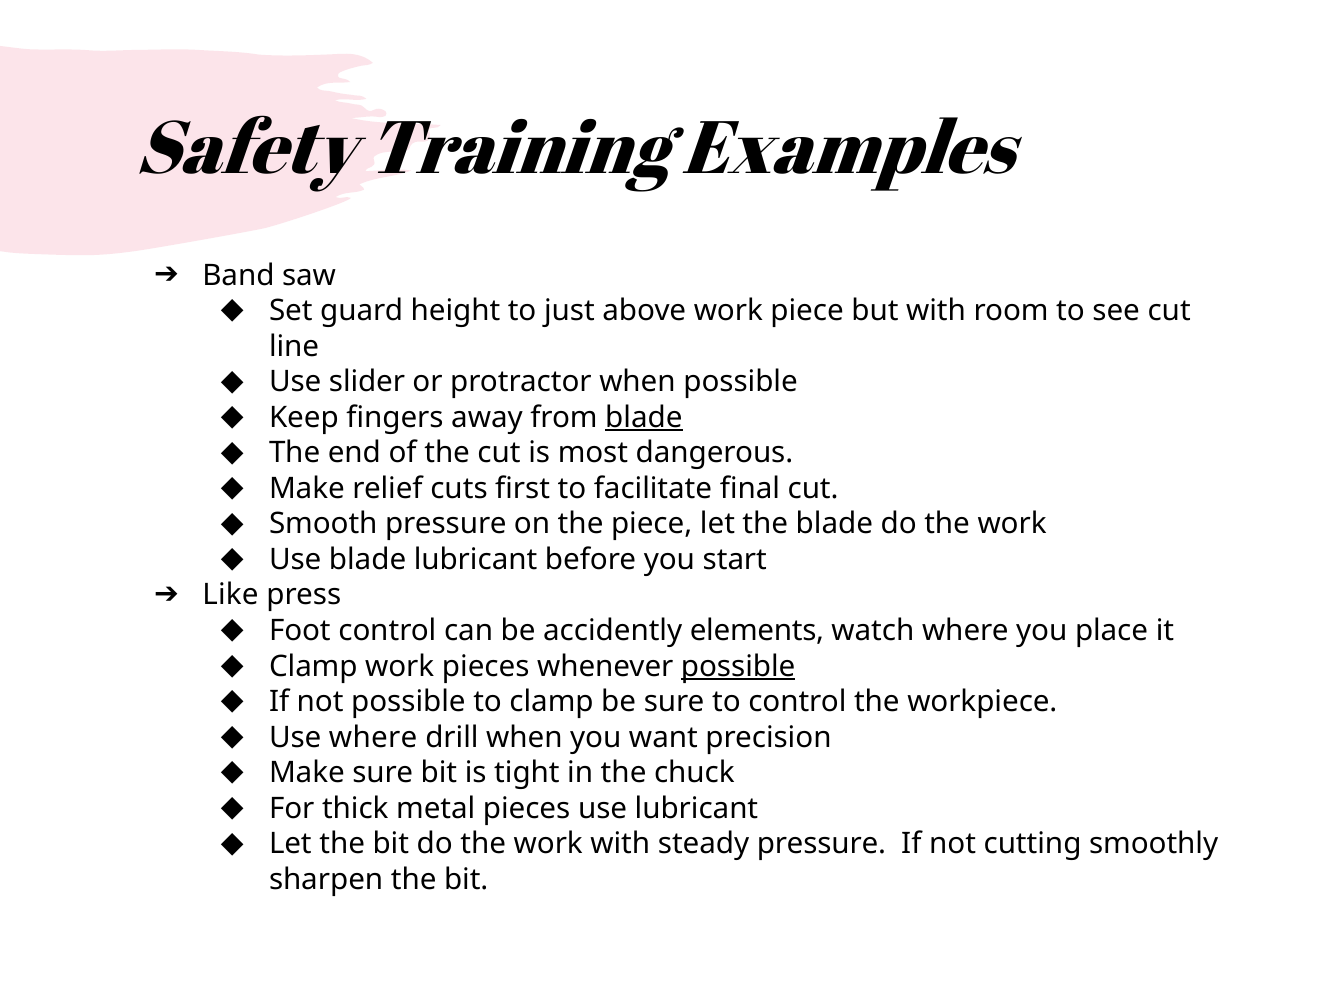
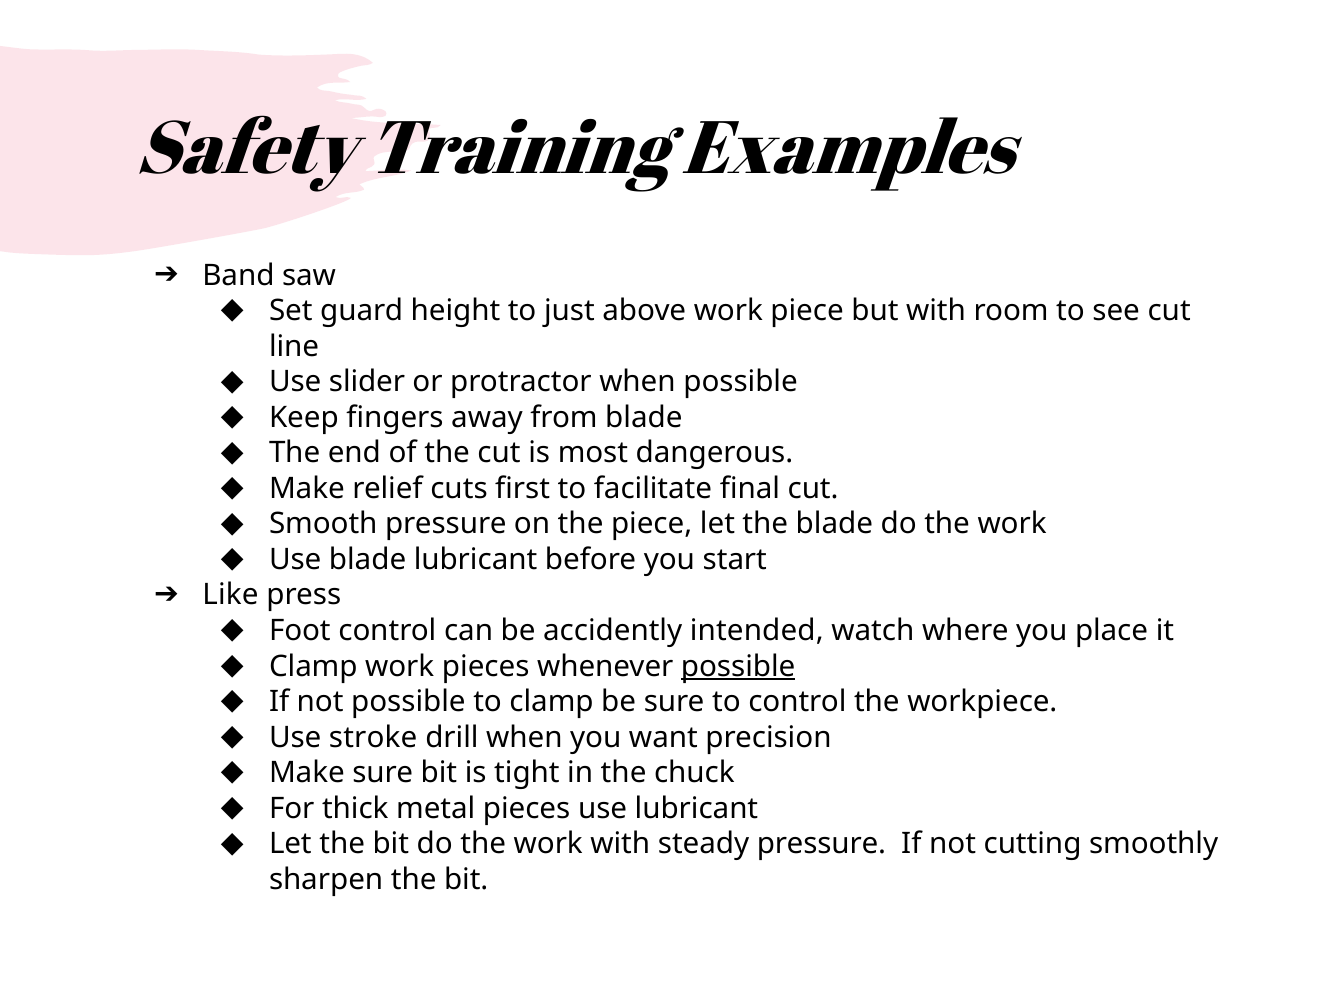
blade at (644, 418) underline: present -> none
elements: elements -> intended
Use where: where -> stroke
